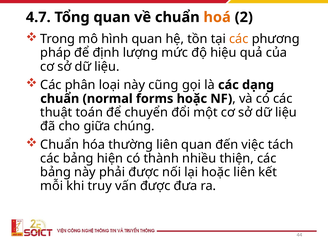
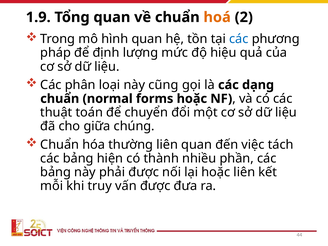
4.7: 4.7 -> 1.9
các at (239, 39) colour: orange -> blue
thiện: thiện -> phần
